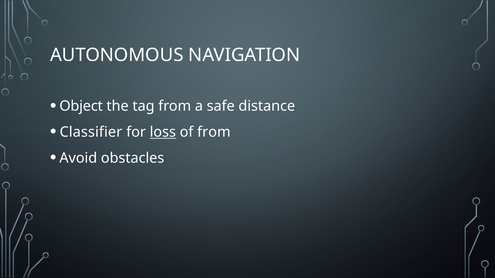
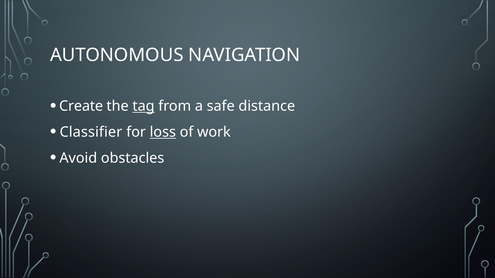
Object: Object -> Create
tag underline: none -> present
of from: from -> work
